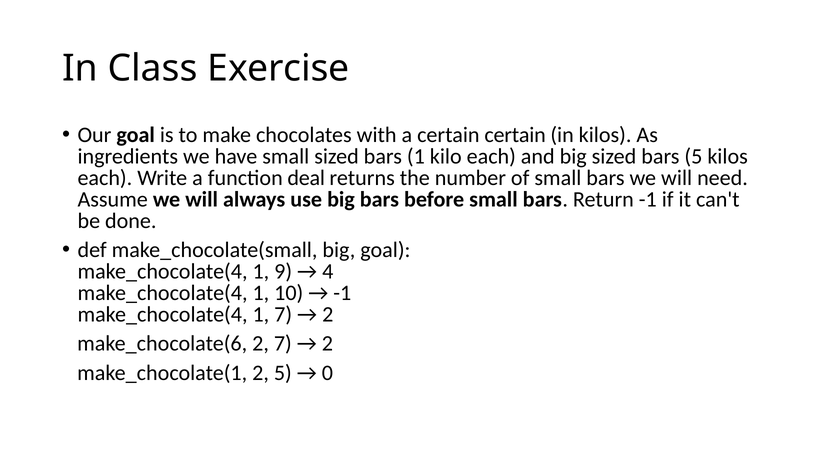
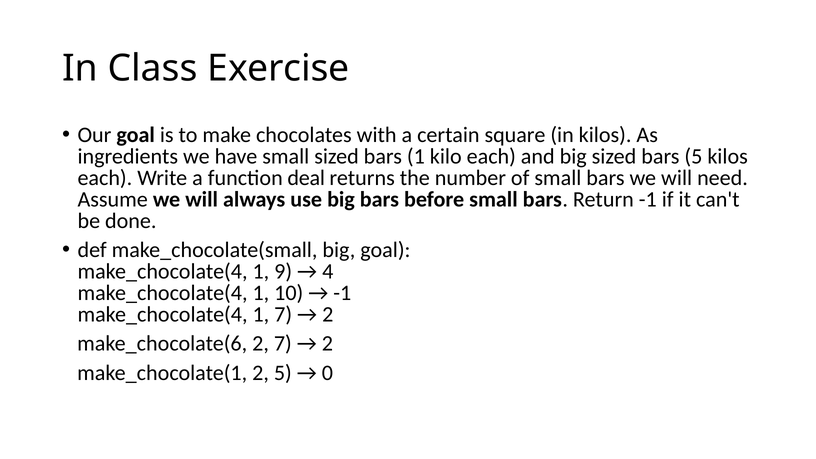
certain certain: certain -> square
